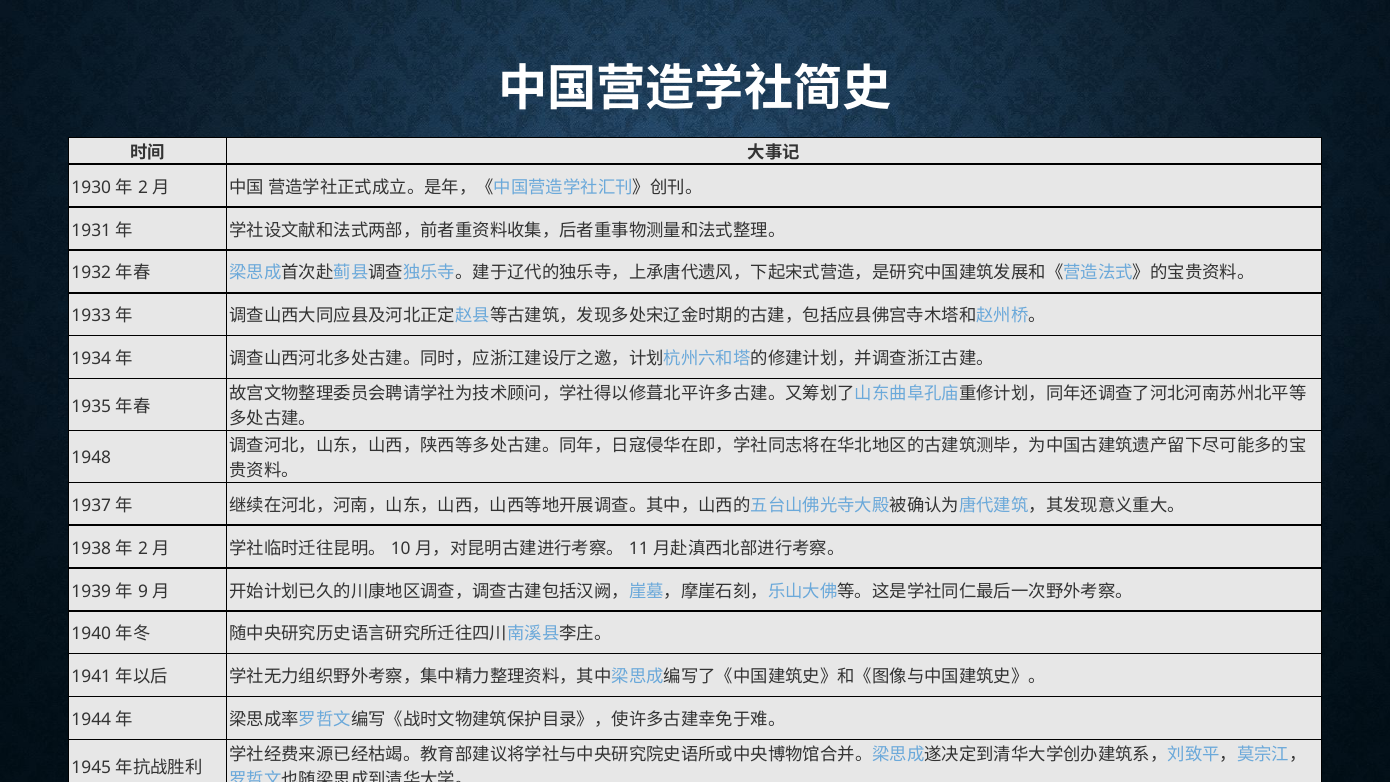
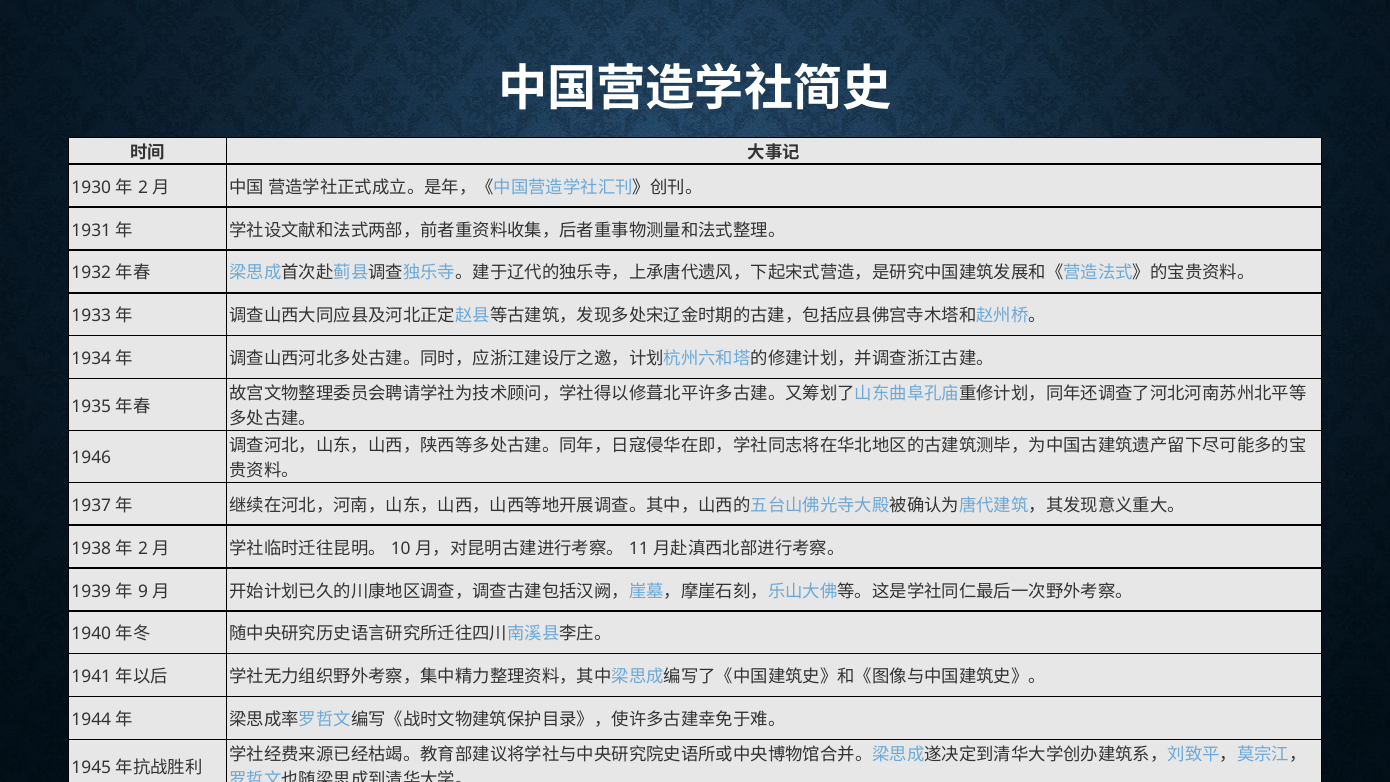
1948: 1948 -> 1946
